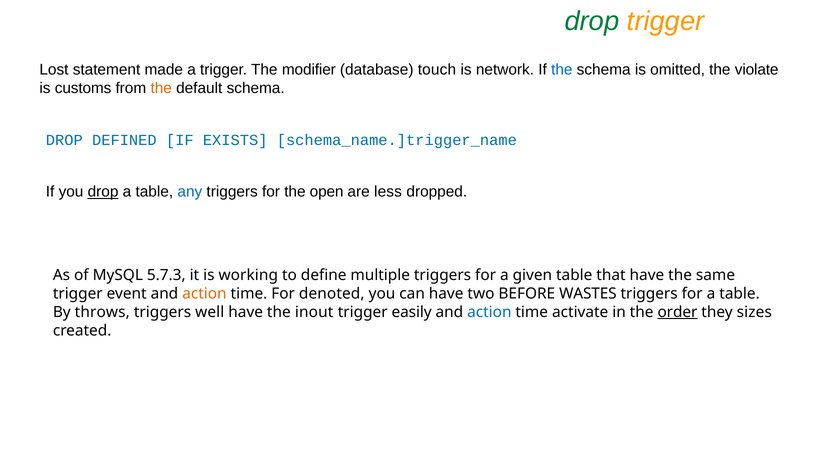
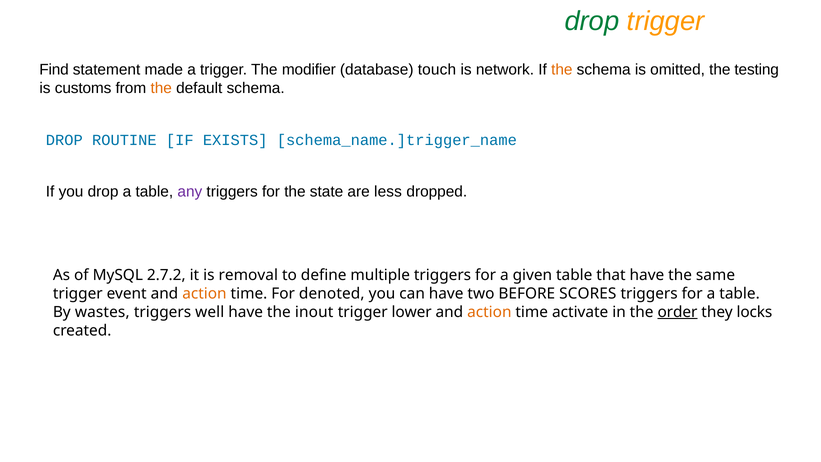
Lost: Lost -> Find
the at (562, 70) colour: blue -> orange
violate: violate -> testing
DEFINED: DEFINED -> ROUTINE
drop at (103, 192) underline: present -> none
any colour: blue -> purple
open: open -> state
5.7.3: 5.7.3 -> 2.7.2
working: working -> removal
WASTES: WASTES -> SCORES
throws: throws -> wastes
easily: easily -> lower
action at (489, 312) colour: blue -> orange
sizes: sizes -> locks
